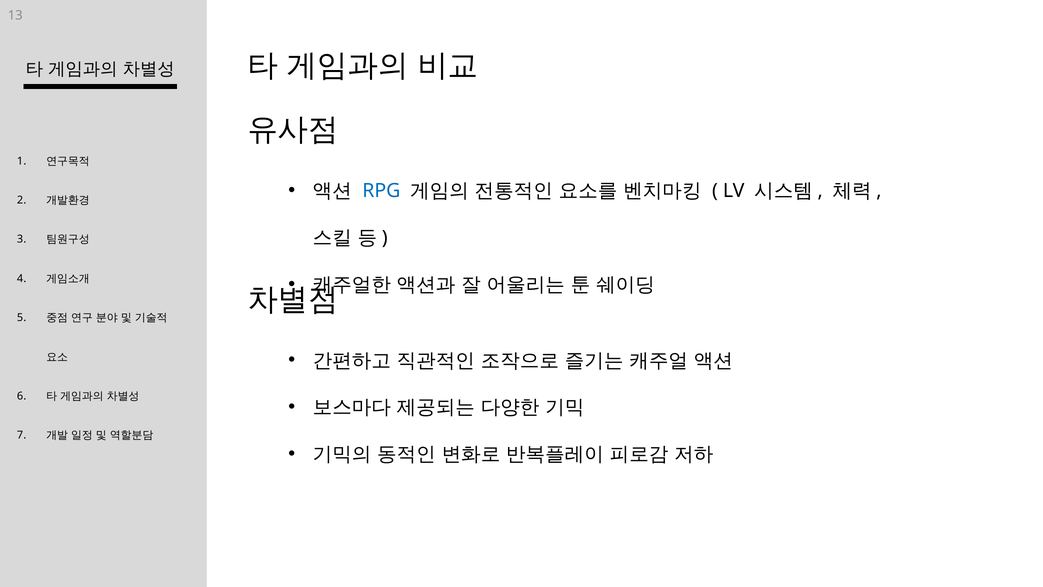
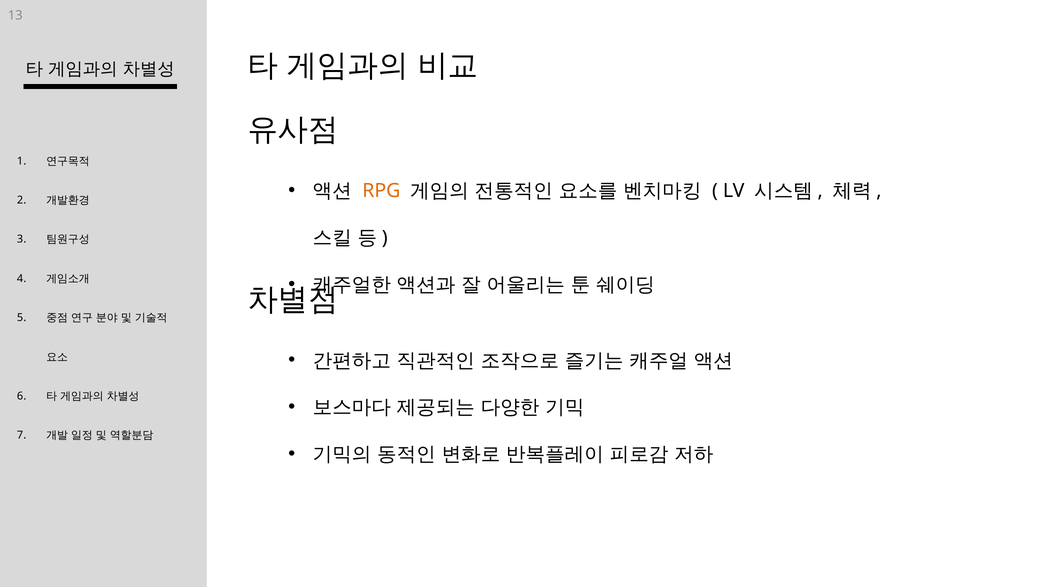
RPG colour: blue -> orange
